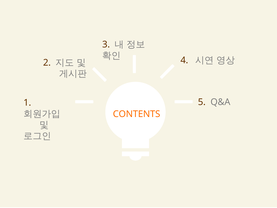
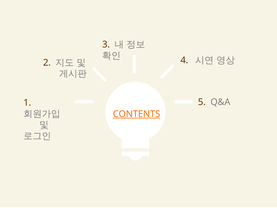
CONTENTS underline: none -> present
